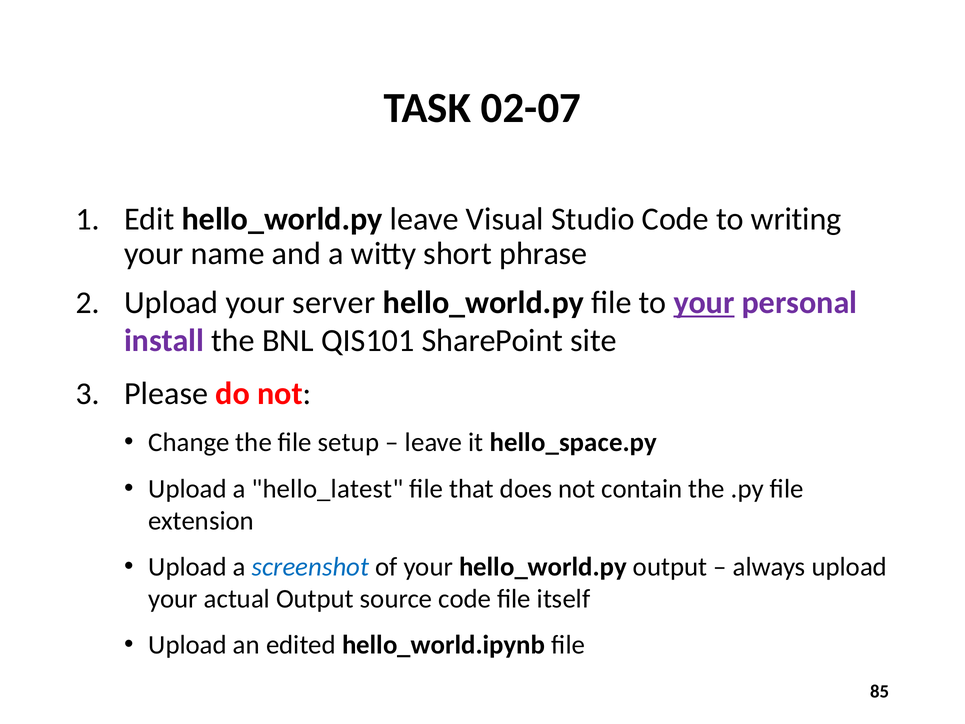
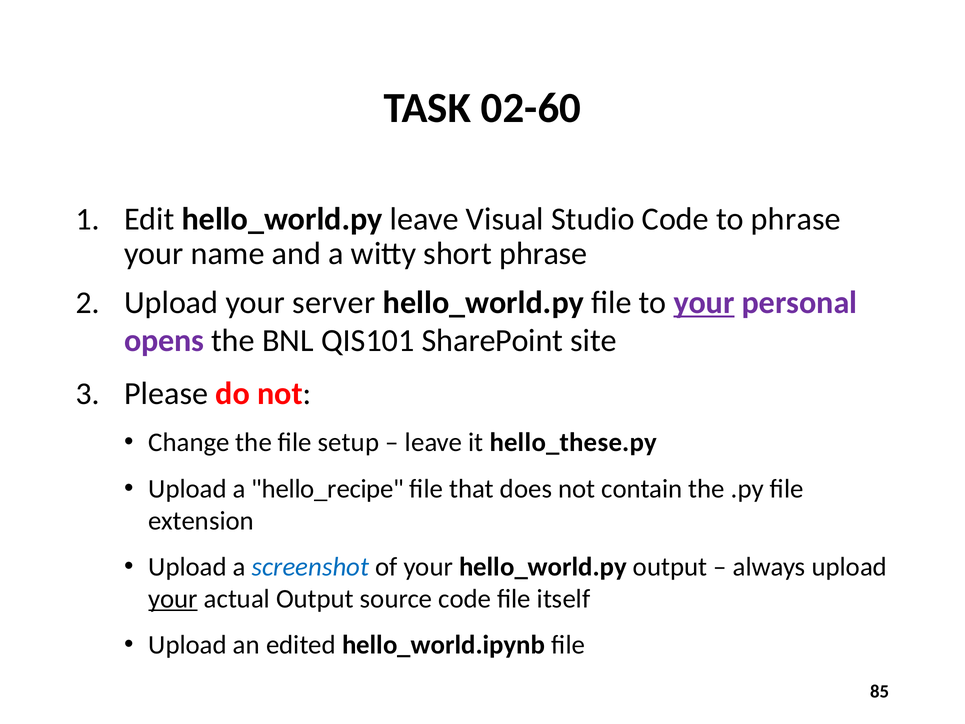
02-07: 02-07 -> 02-60
to writing: writing -> phrase
install: install -> opens
hello_space.py: hello_space.py -> hello_these.py
hello_latest: hello_latest -> hello_recipe
your at (173, 599) underline: none -> present
